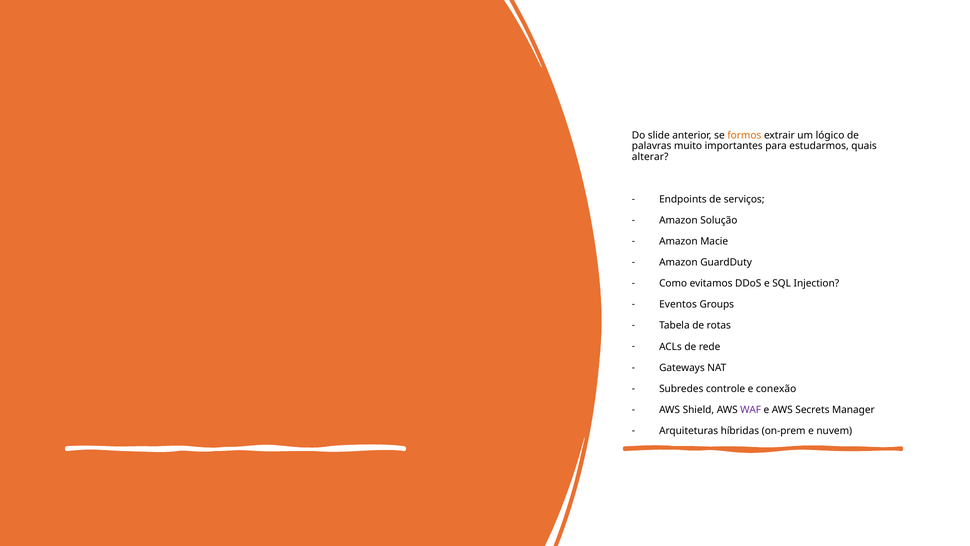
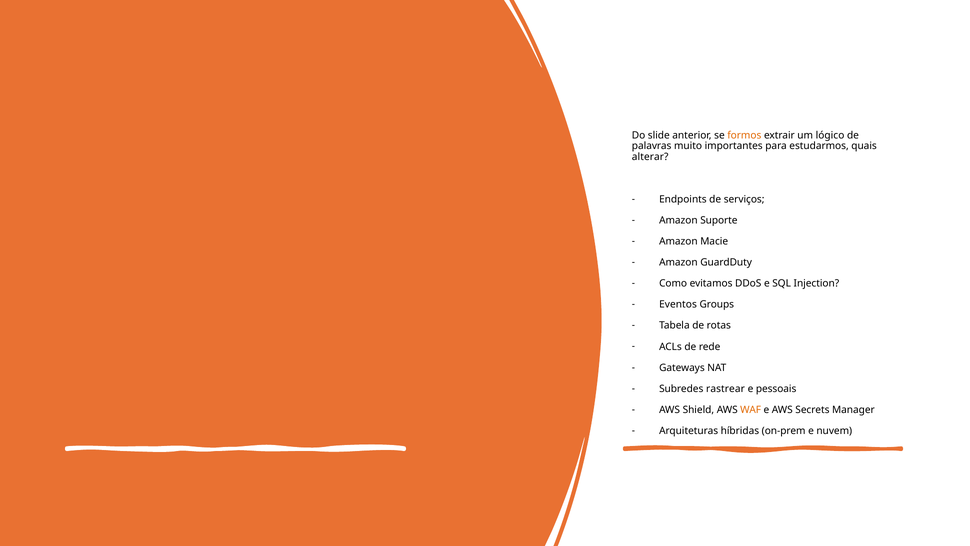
Solução: Solução -> Suporte
controle: controle -> rastrear
conexão: conexão -> pessoais
WAF colour: purple -> orange
